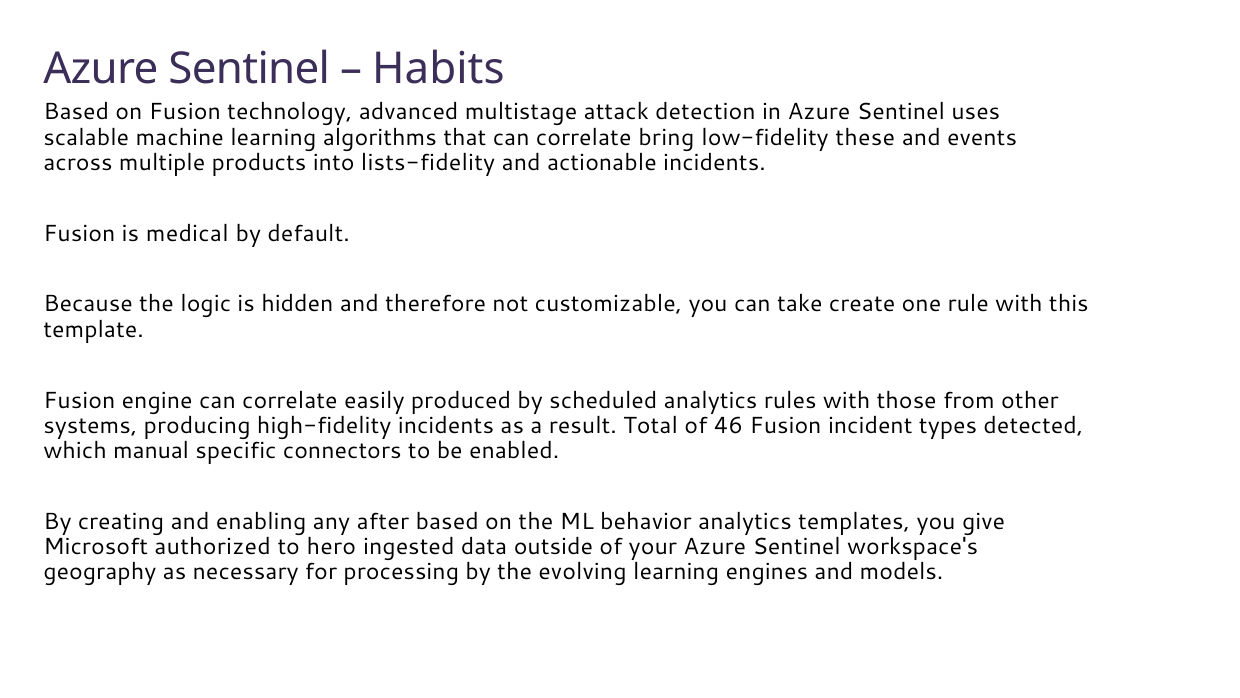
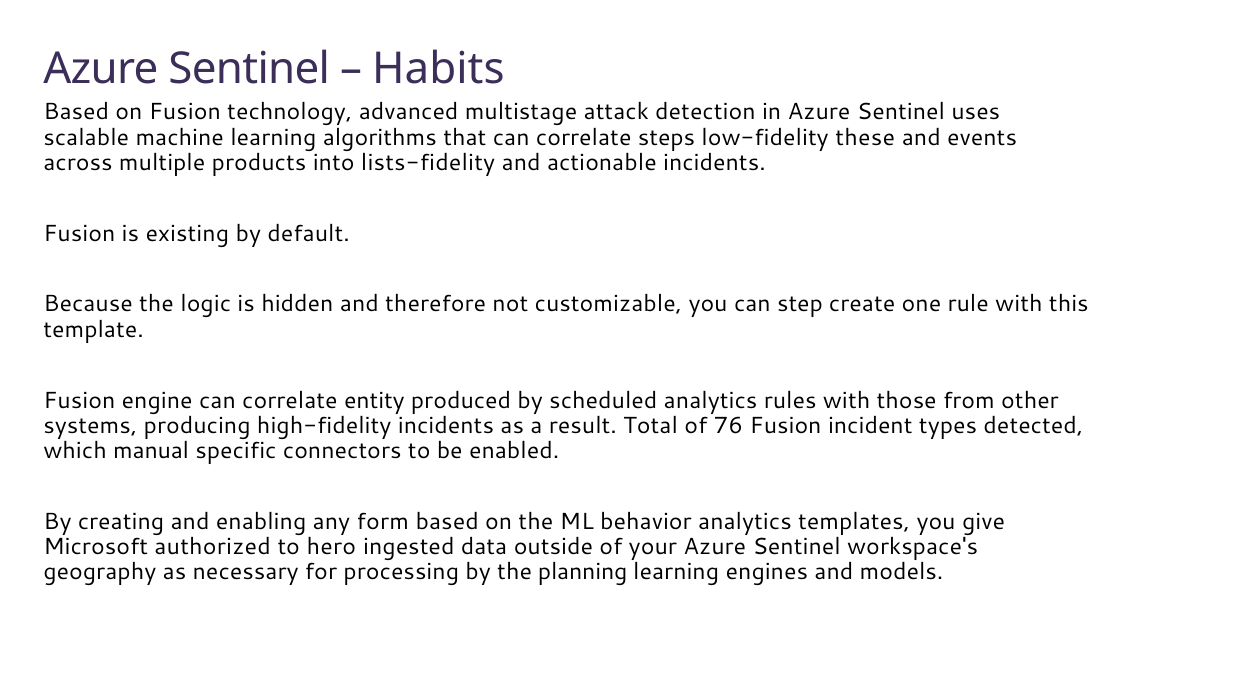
bring: bring -> steps
medical: medical -> existing
take: take -> step
easily: easily -> entity
46: 46 -> 76
after: after -> form
evolving: evolving -> planning
